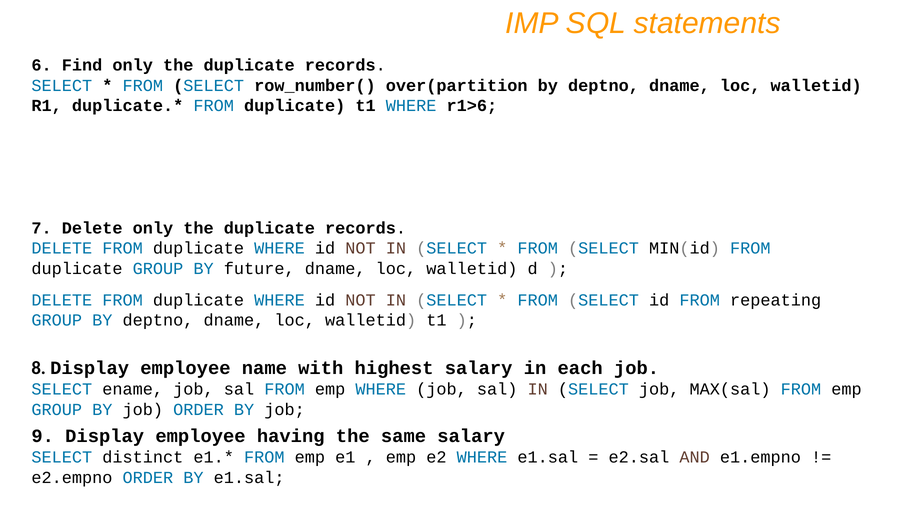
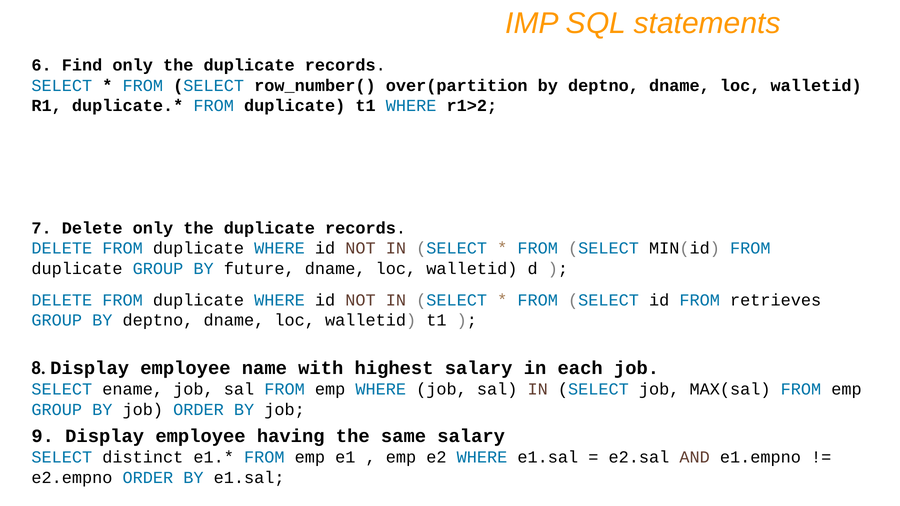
r1>6: r1>6 -> r1>2
repeating: repeating -> retrieves
